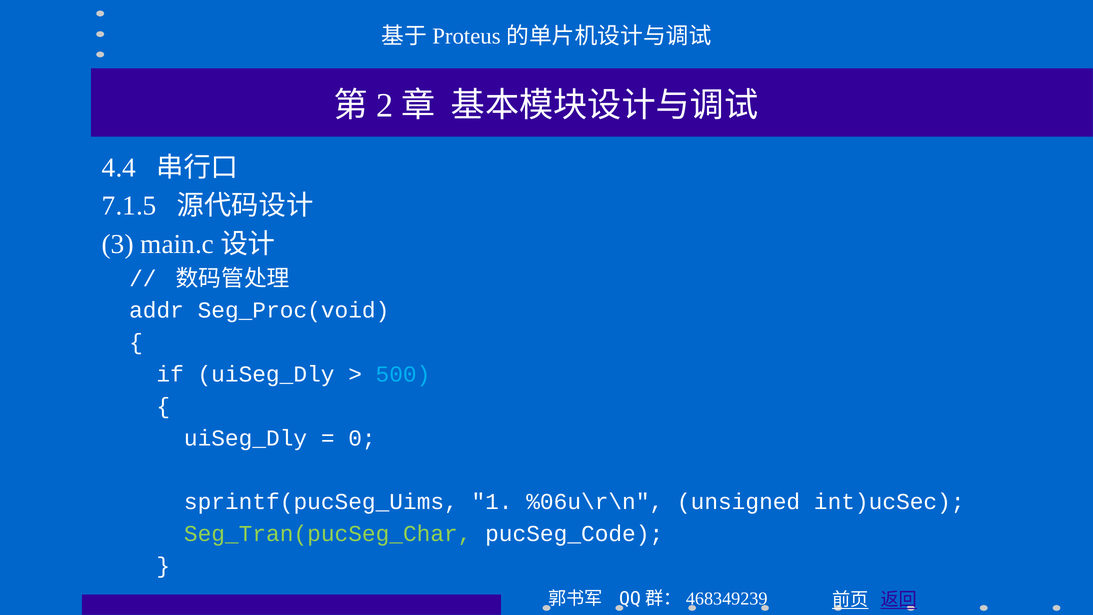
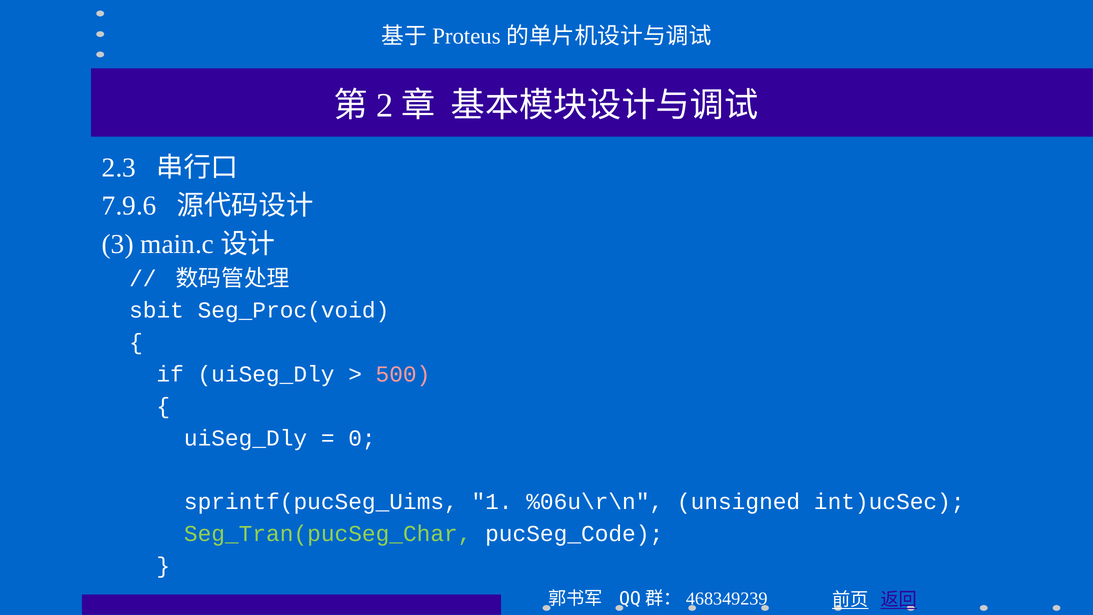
4.4: 4.4 -> 2.3
7.1.5: 7.1.5 -> 7.9.6
addr: addr -> sbit
500 colour: light blue -> pink
